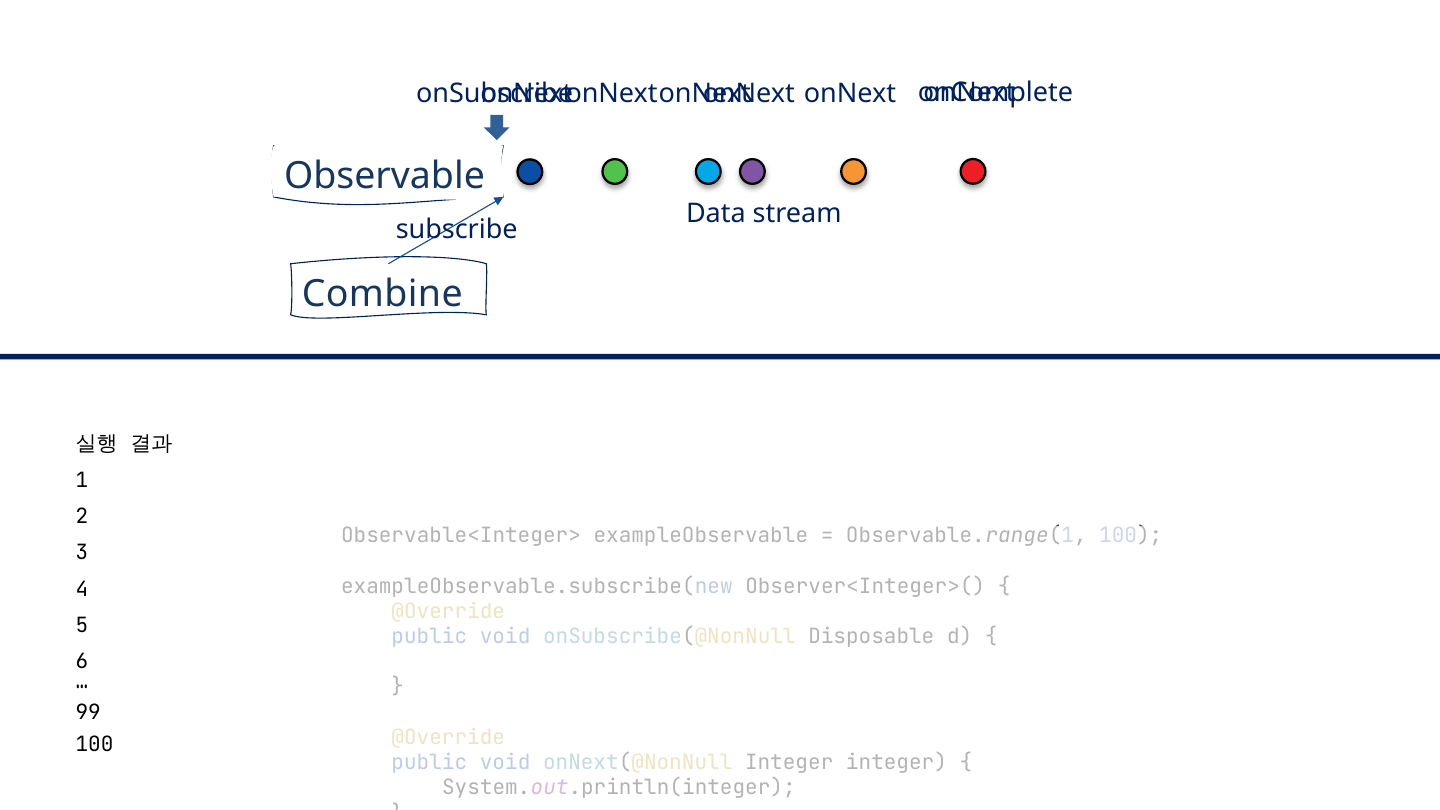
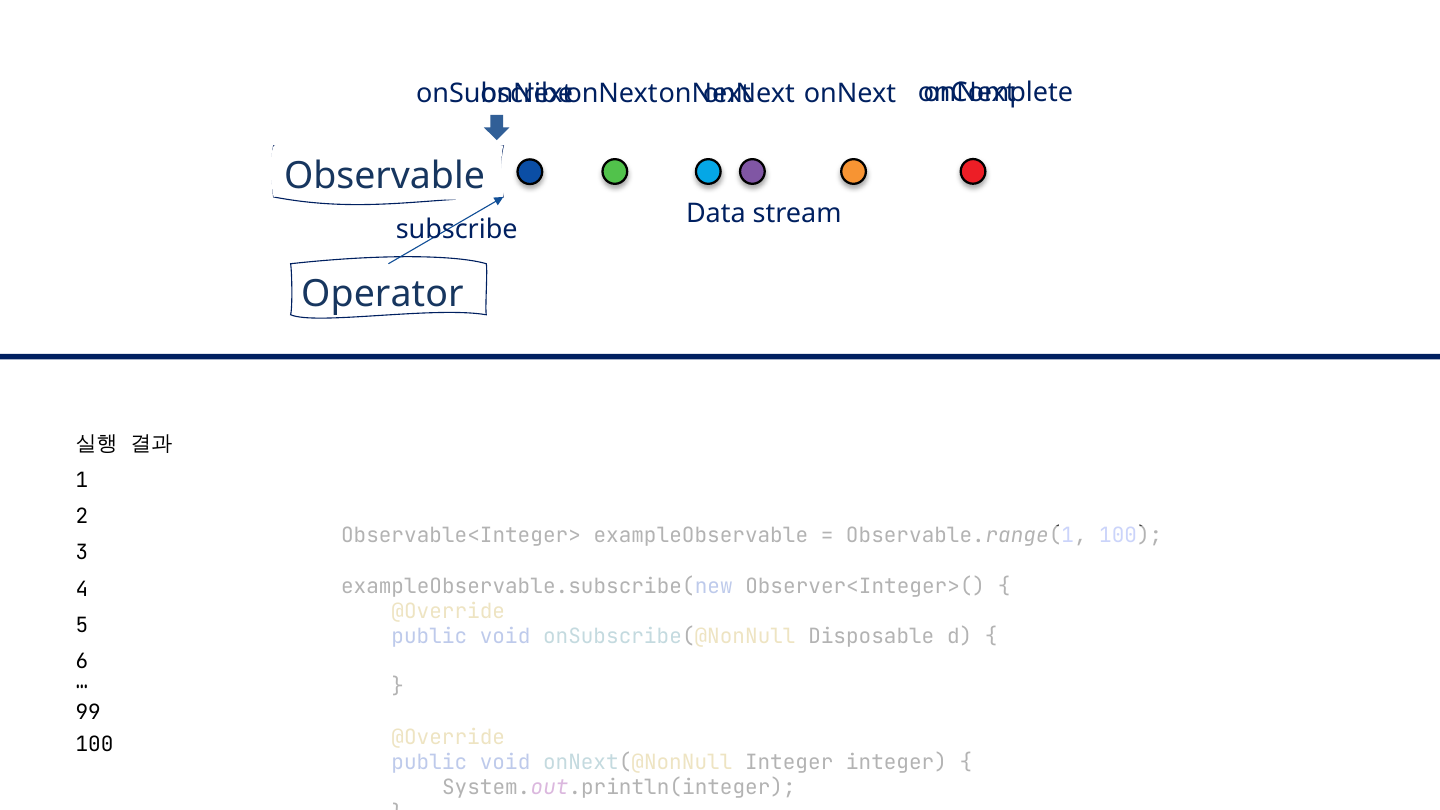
Combine: Combine -> Operator
